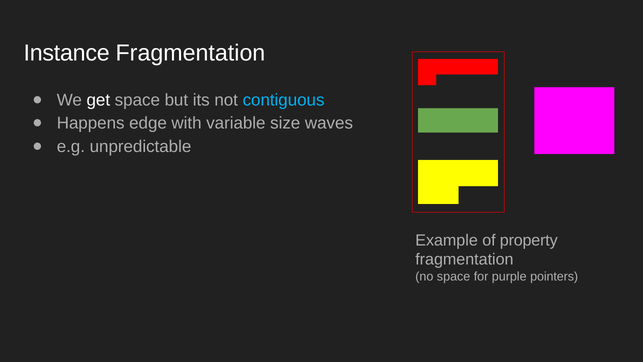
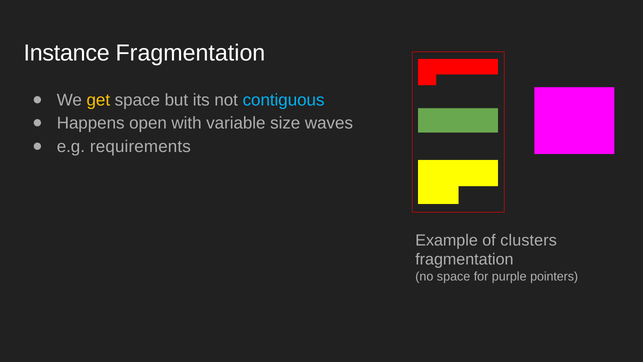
get colour: white -> yellow
edge: edge -> open
unpredictable: unpredictable -> requirements
property: property -> clusters
